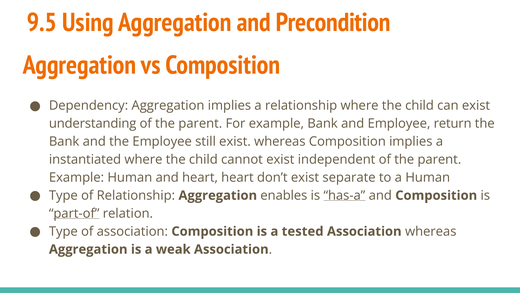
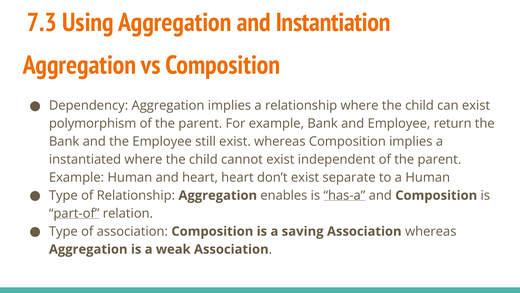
9.5: 9.5 -> 7.3
Precondition: Precondition -> Instantiation
understanding: understanding -> polymorphism
tested: tested -> saving
